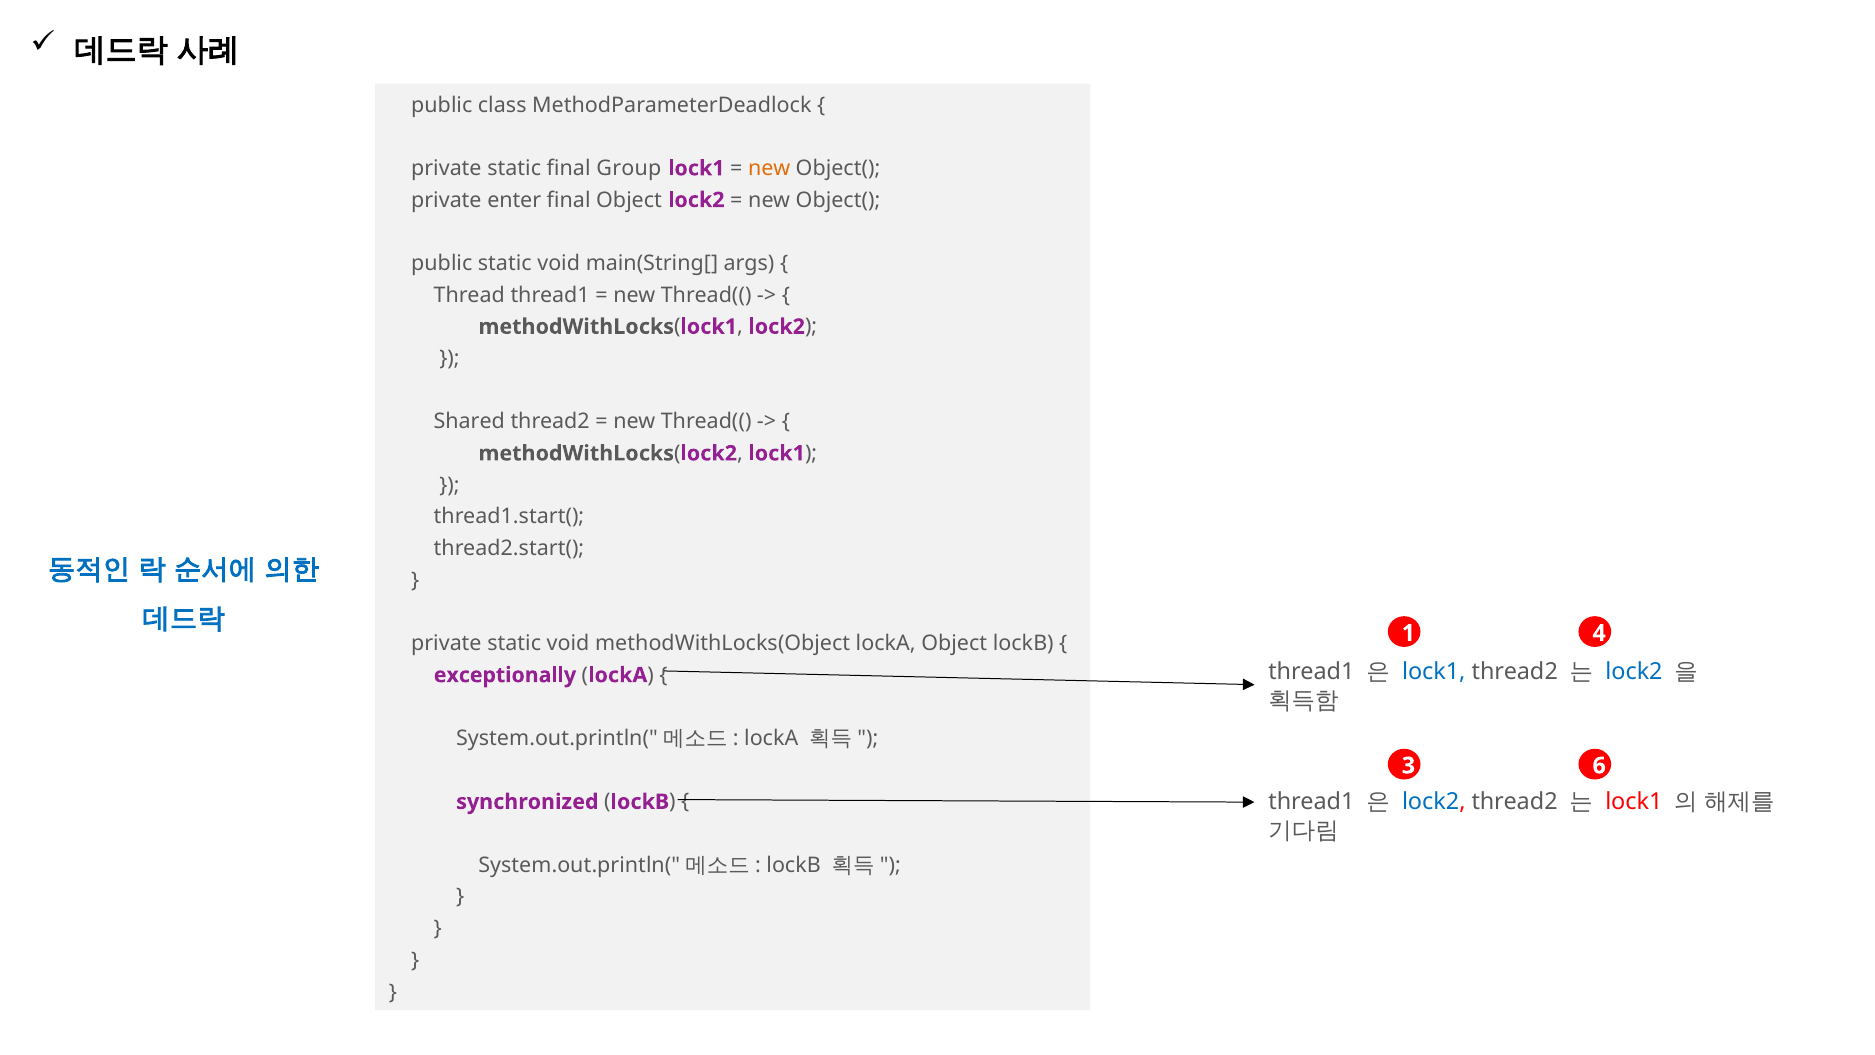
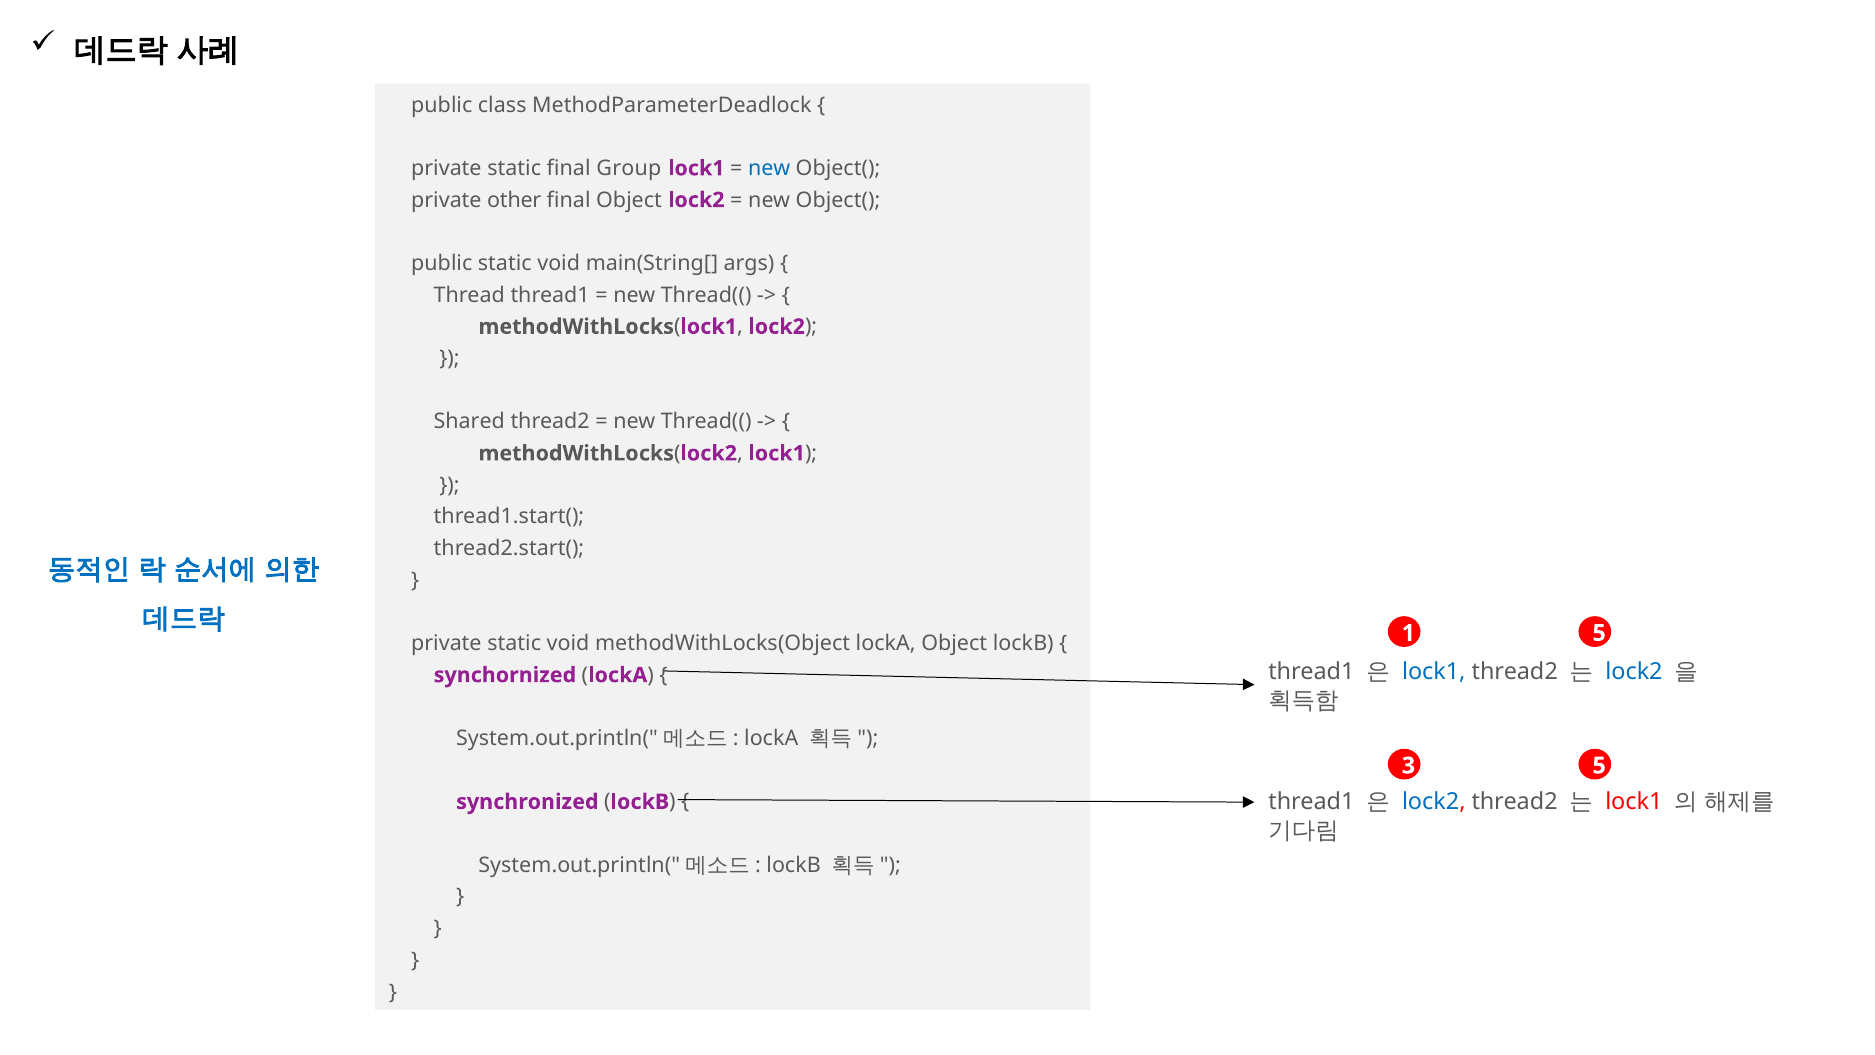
new at (769, 168) colour: orange -> blue
enter: enter -> other
1 4: 4 -> 5
exceptionally: exceptionally -> synchornized
3 6: 6 -> 5
